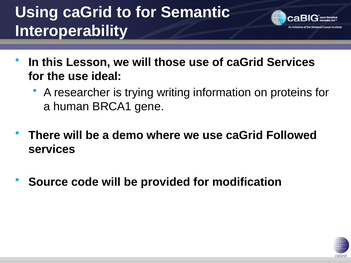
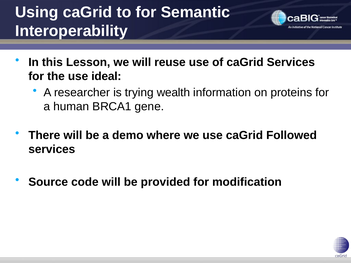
those: those -> reuse
writing: writing -> wealth
